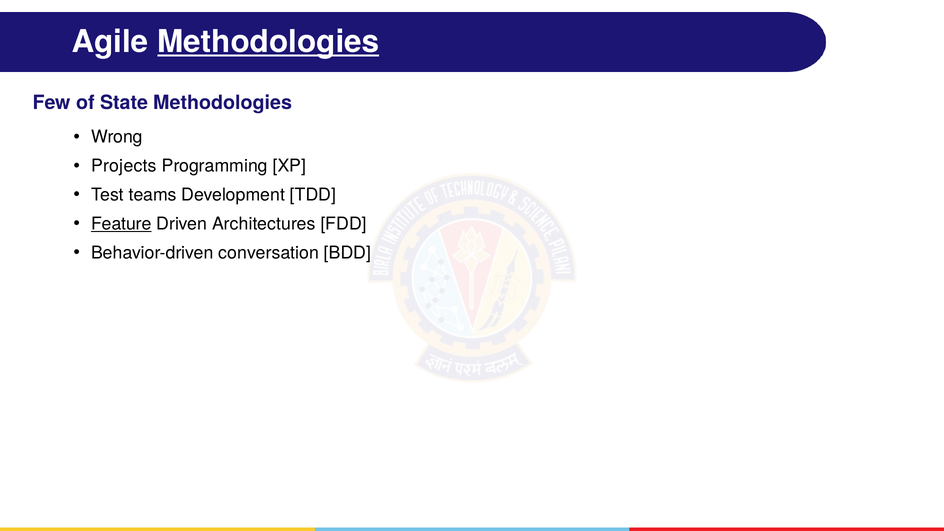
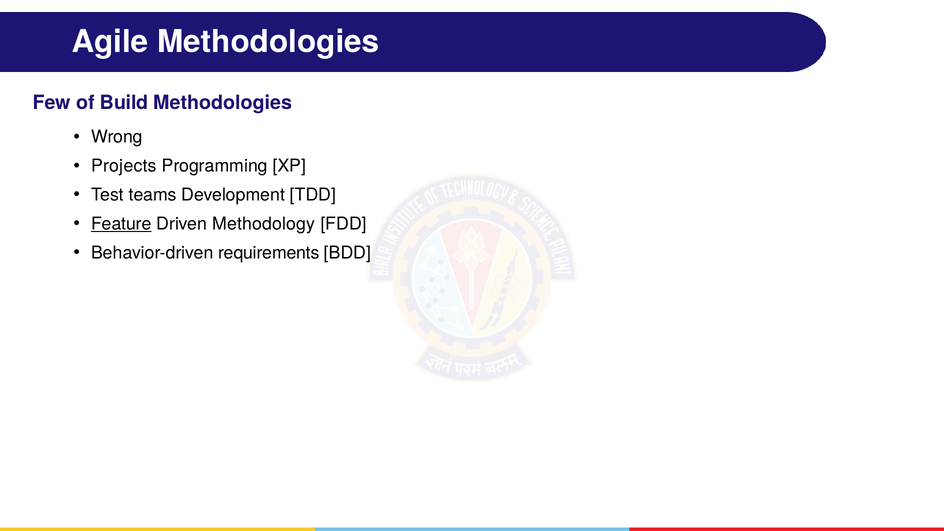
Methodologies at (268, 42) underline: present -> none
State: State -> Build
Architectures: Architectures -> Methodology
conversation: conversation -> requirements
